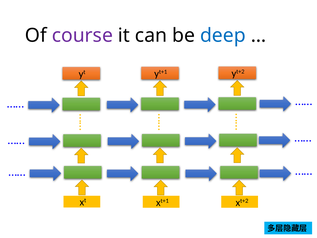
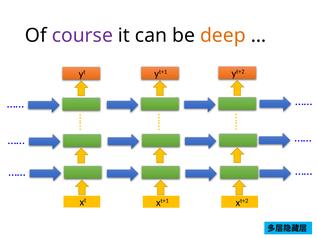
deep colour: blue -> orange
